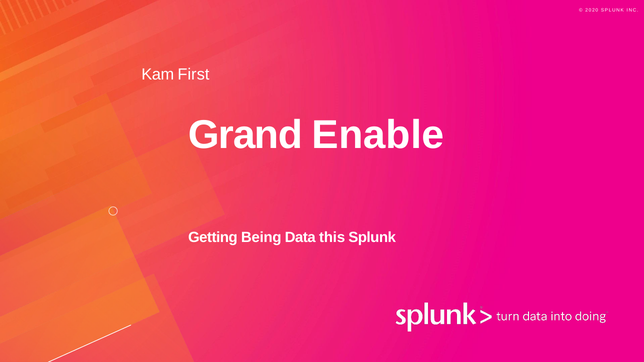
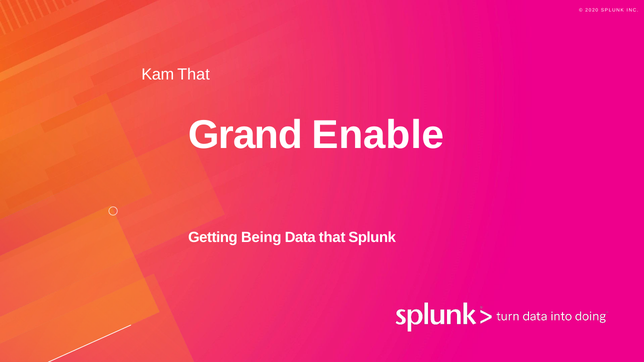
Kam First: First -> That
Data this: this -> that
